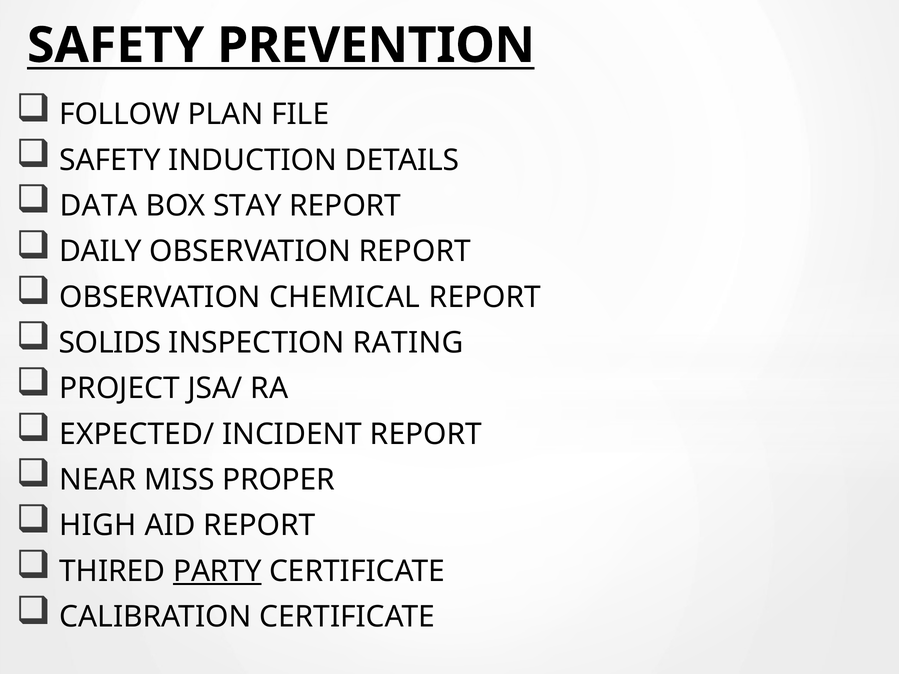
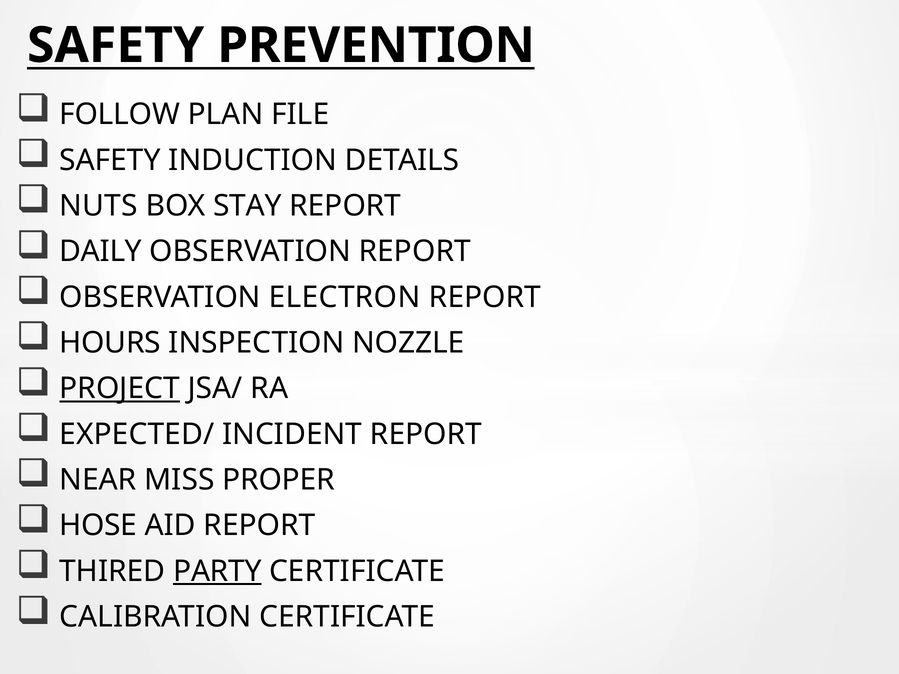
DATA: DATA -> NUTS
CHEMICAL: CHEMICAL -> ELECTRON
SOLIDS: SOLIDS -> HOURS
RATING: RATING -> NOZZLE
PROJECT underline: none -> present
HIGH: HIGH -> HOSE
